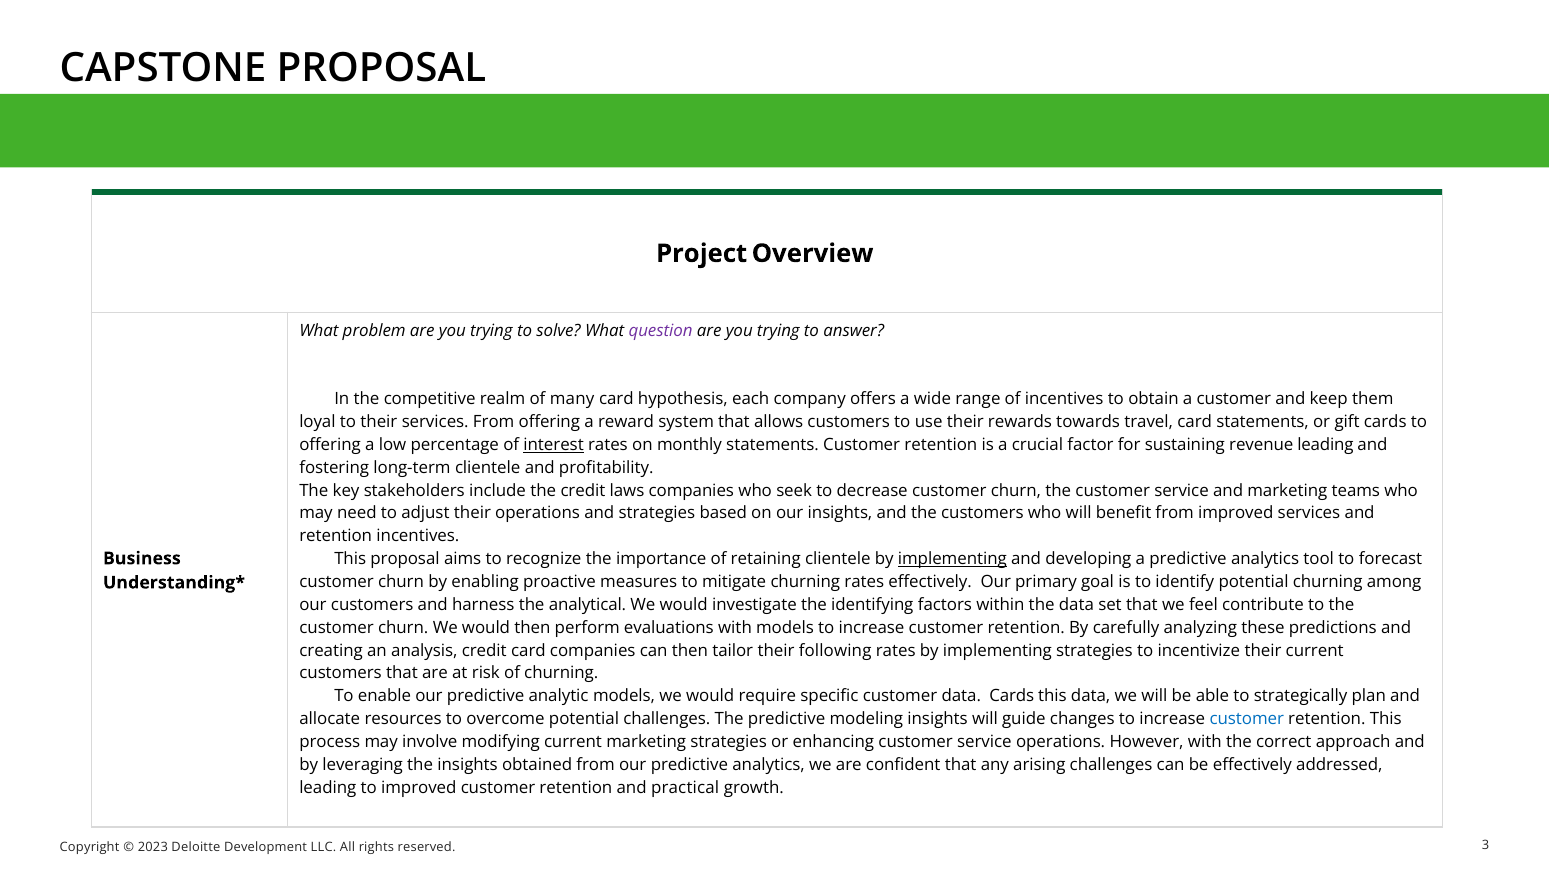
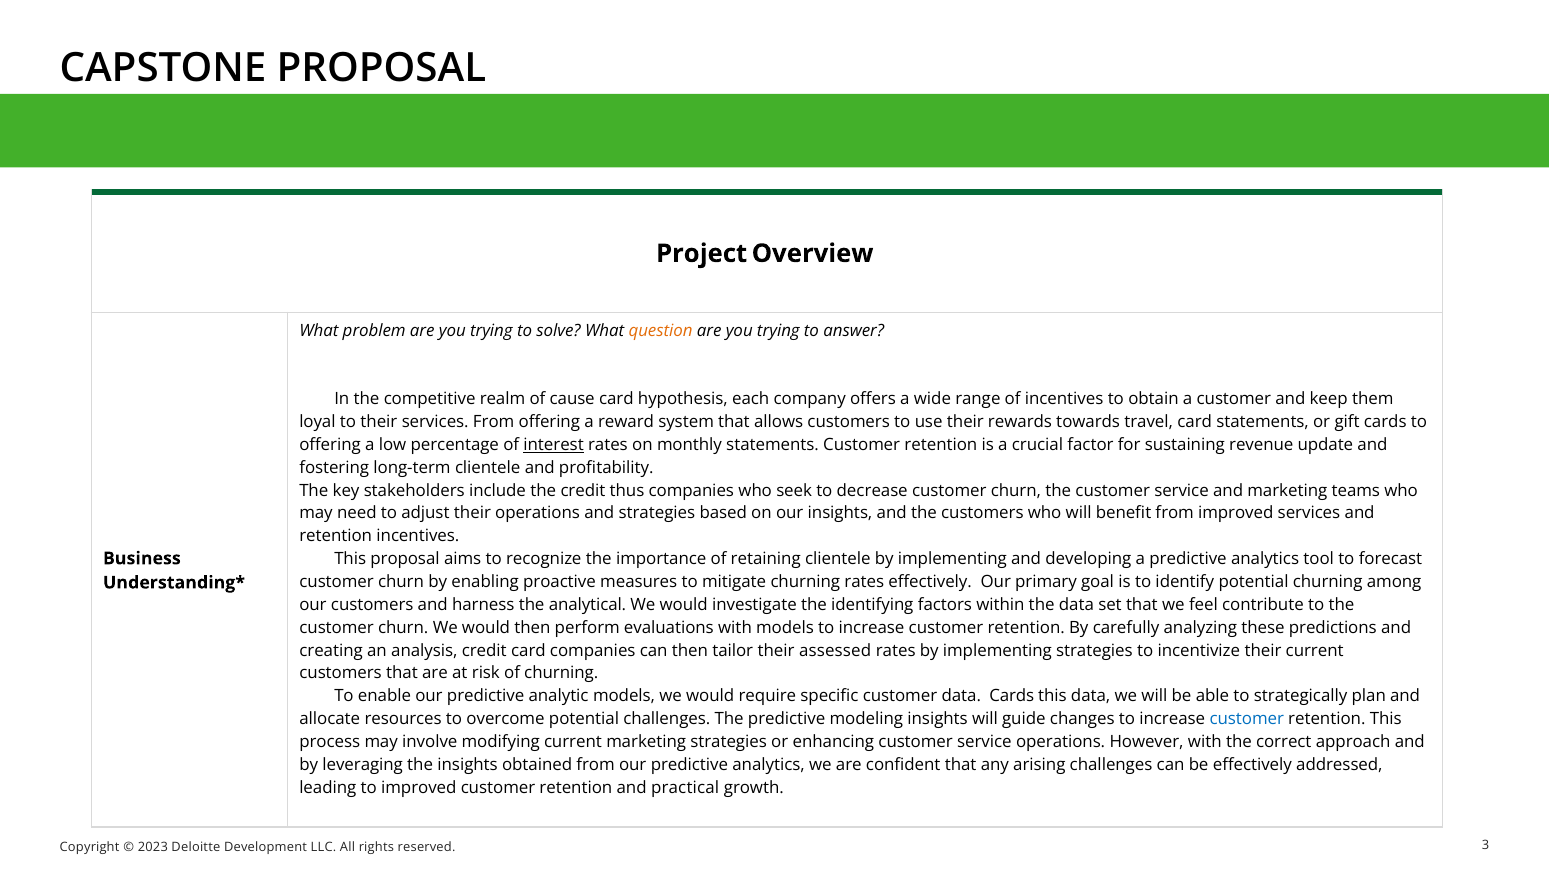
question colour: purple -> orange
many: many -> cause
revenue leading: leading -> update
laws: laws -> thus
implementing at (952, 559) underline: present -> none
following: following -> assessed
